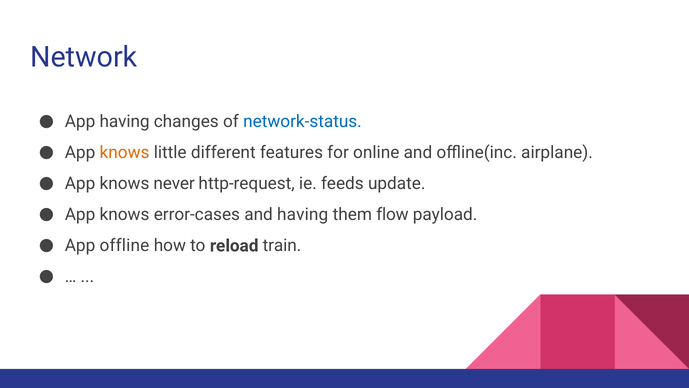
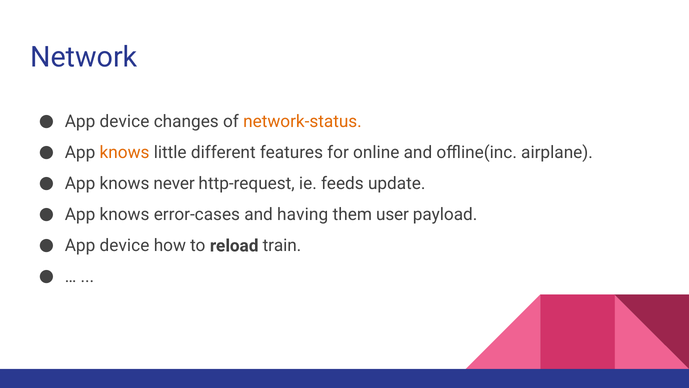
having at (125, 121): having -> device
network-status colour: blue -> orange
flow: flow -> user
offline at (124, 245): offline -> device
